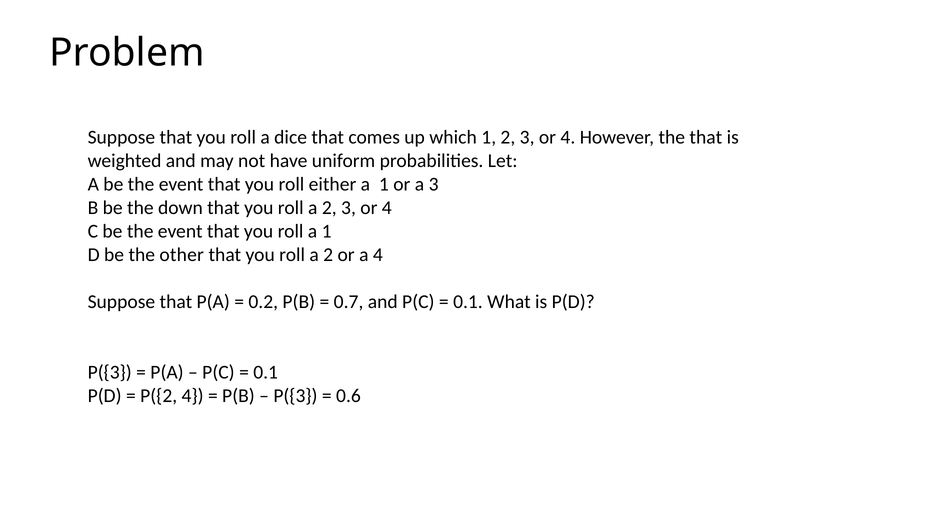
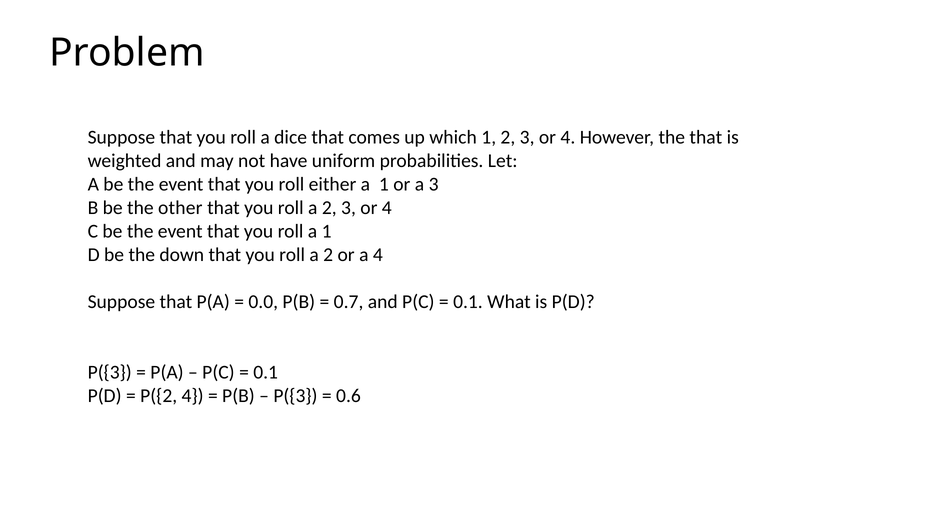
down: down -> other
other: other -> down
0.2: 0.2 -> 0.0
